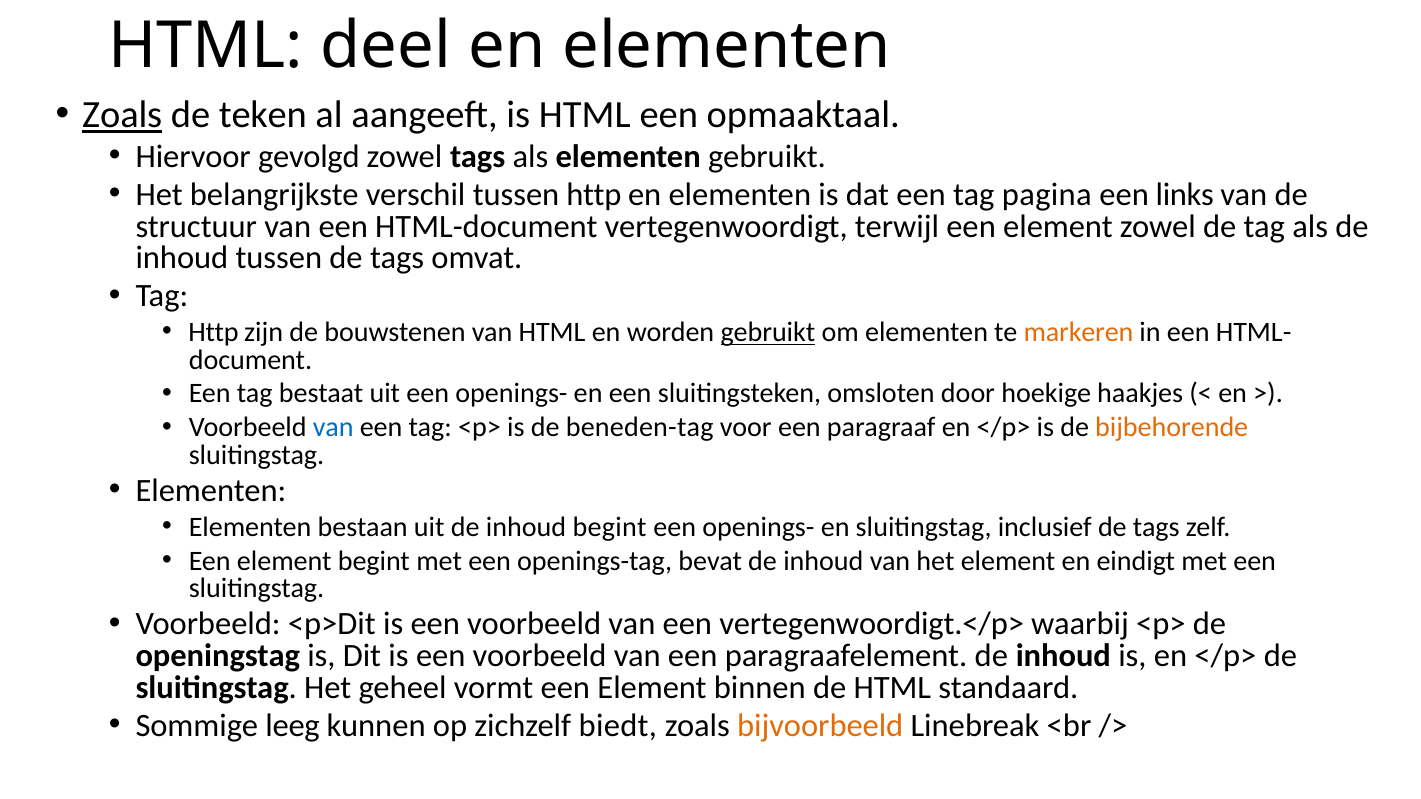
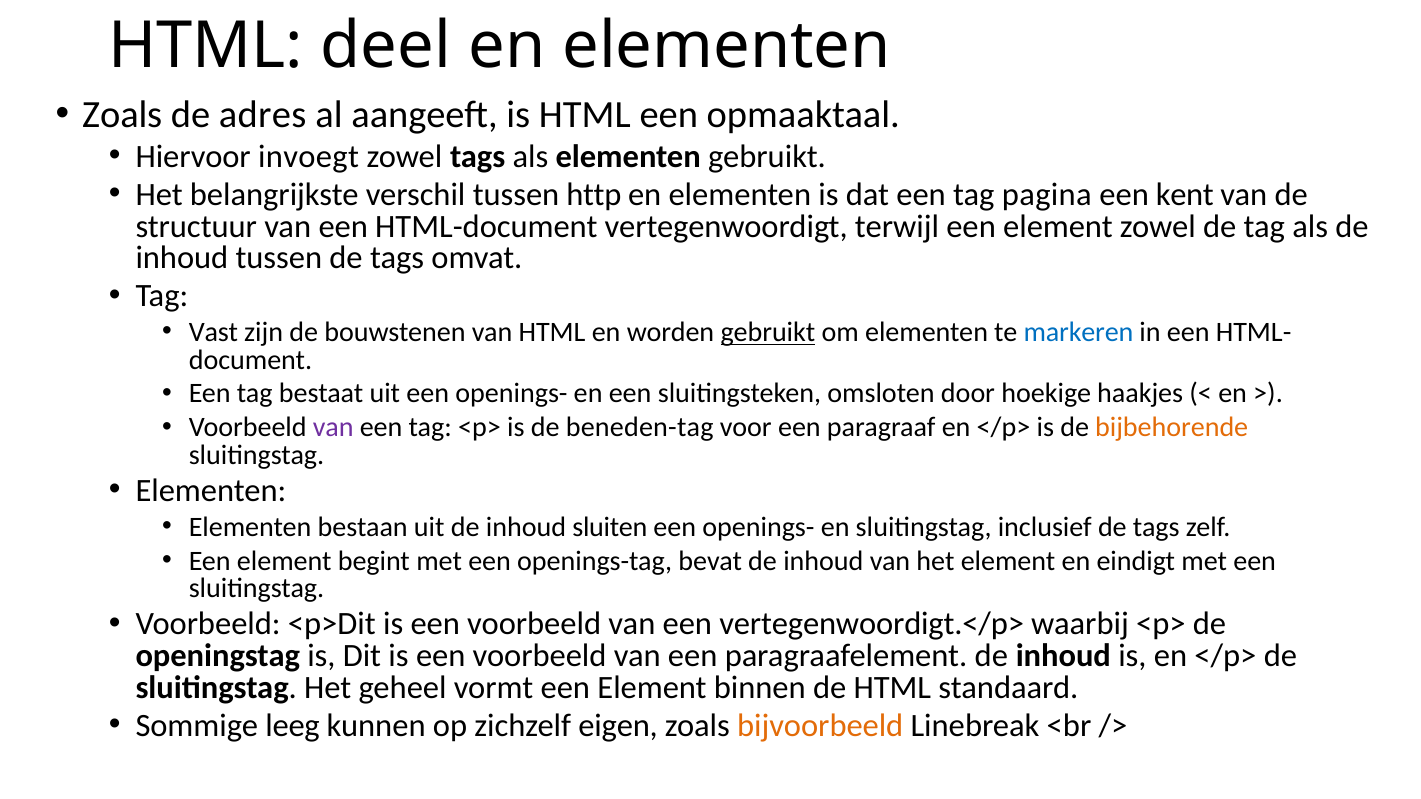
Zoals at (122, 115) underline: present -> none
teken: teken -> adres
gevolgd: gevolgd -> invoegt
links: links -> kent
Http at (213, 333): Http -> Vast
markeren colour: orange -> blue
van at (333, 428) colour: blue -> purple
inhoud begint: begint -> sluiten
biedt: biedt -> eigen
